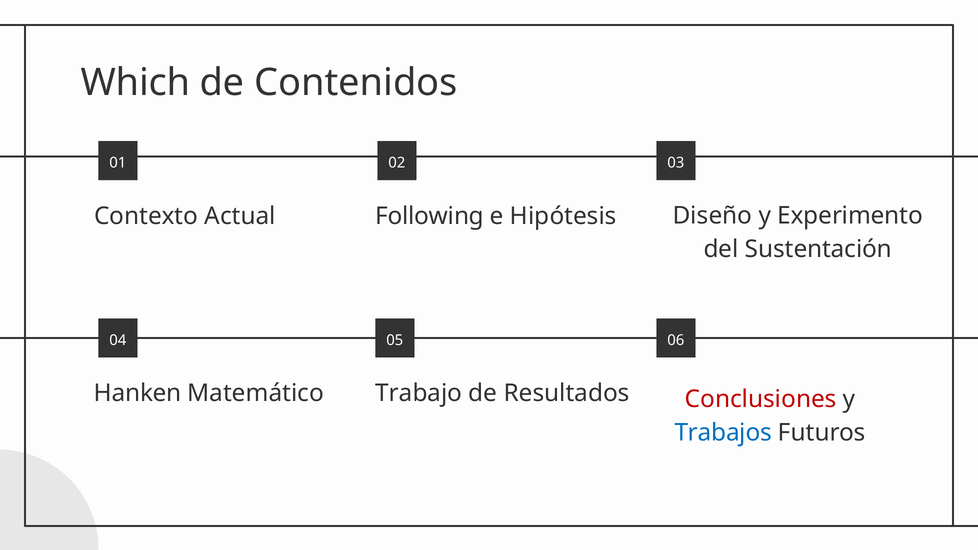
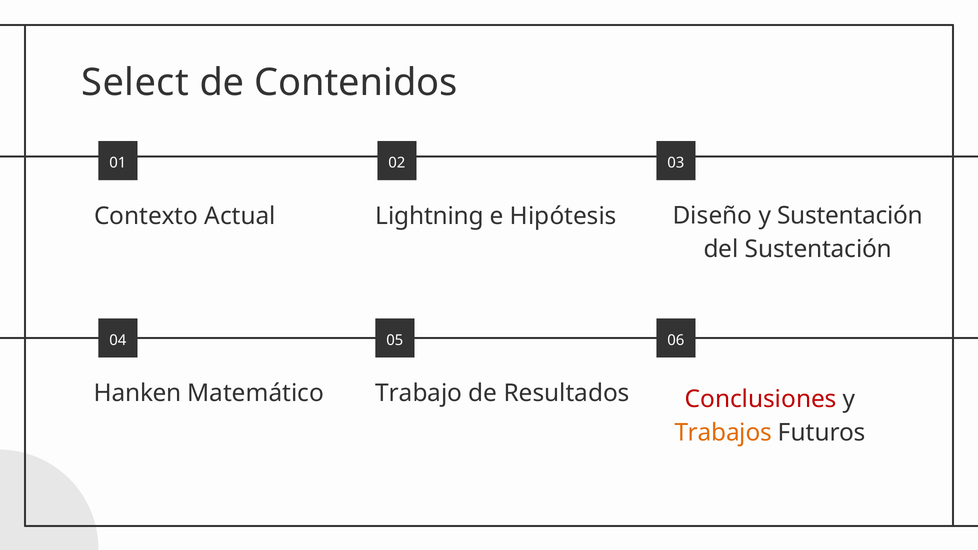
Which: Which -> Select
y Experimento: Experimento -> Sustentación
Following: Following -> Lightning
Trabajos colour: blue -> orange
